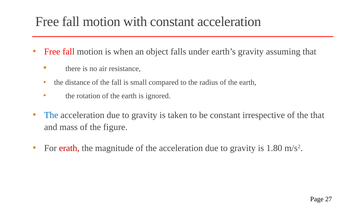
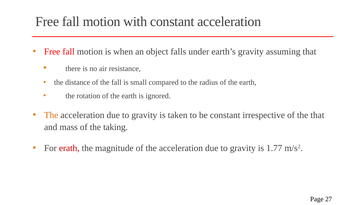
The at (51, 115) colour: blue -> orange
figure: figure -> taking
1.80: 1.80 -> 1.77
